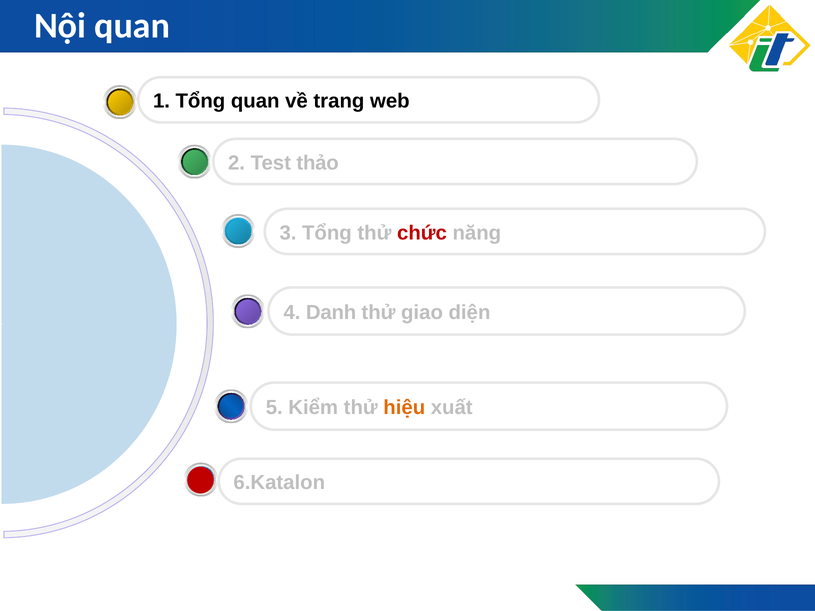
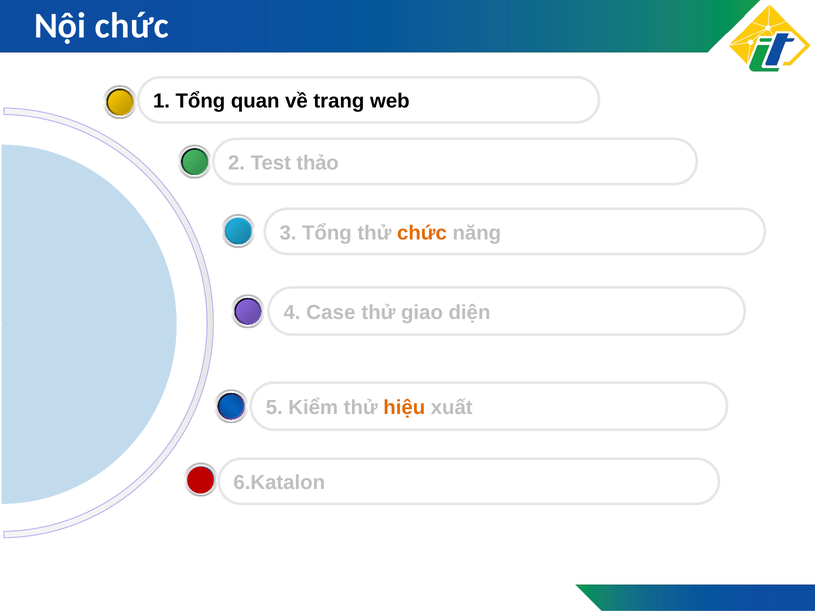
Nội quan: quan -> chức
chức at (422, 233) colour: red -> orange
Danh: Danh -> Case
